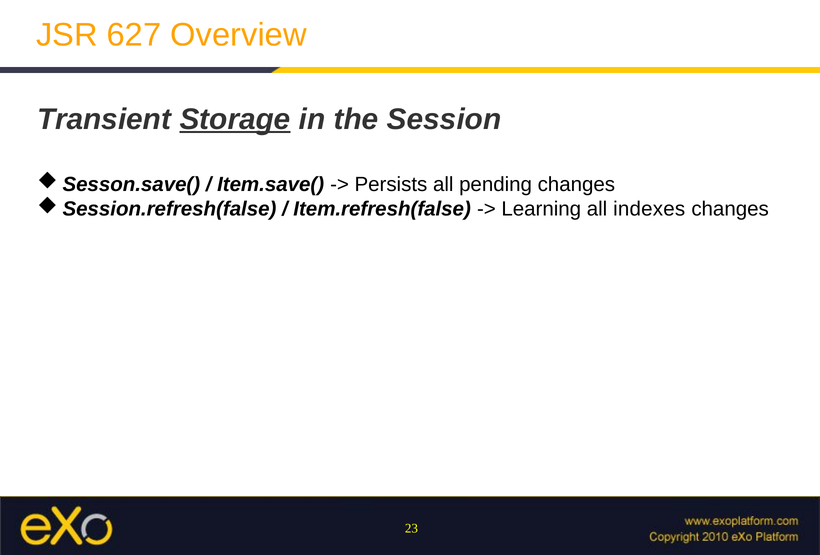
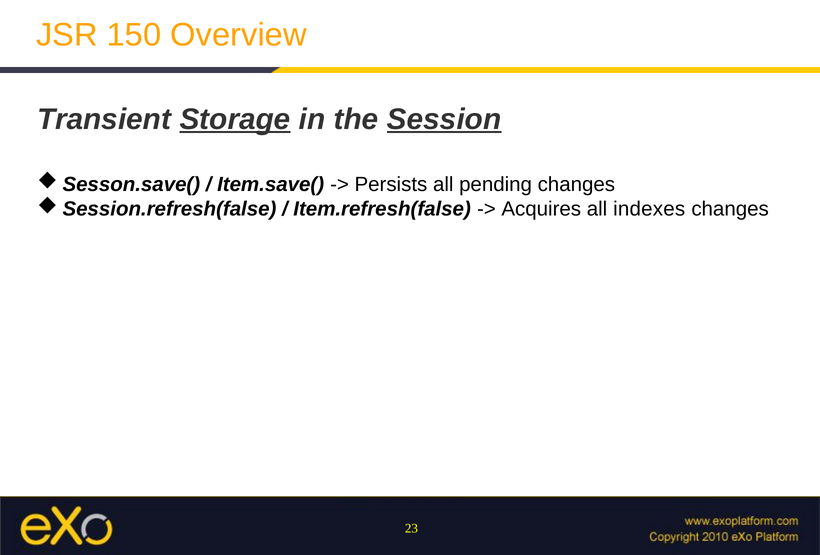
627: 627 -> 150
Session underline: none -> present
Learning: Learning -> Acquires
